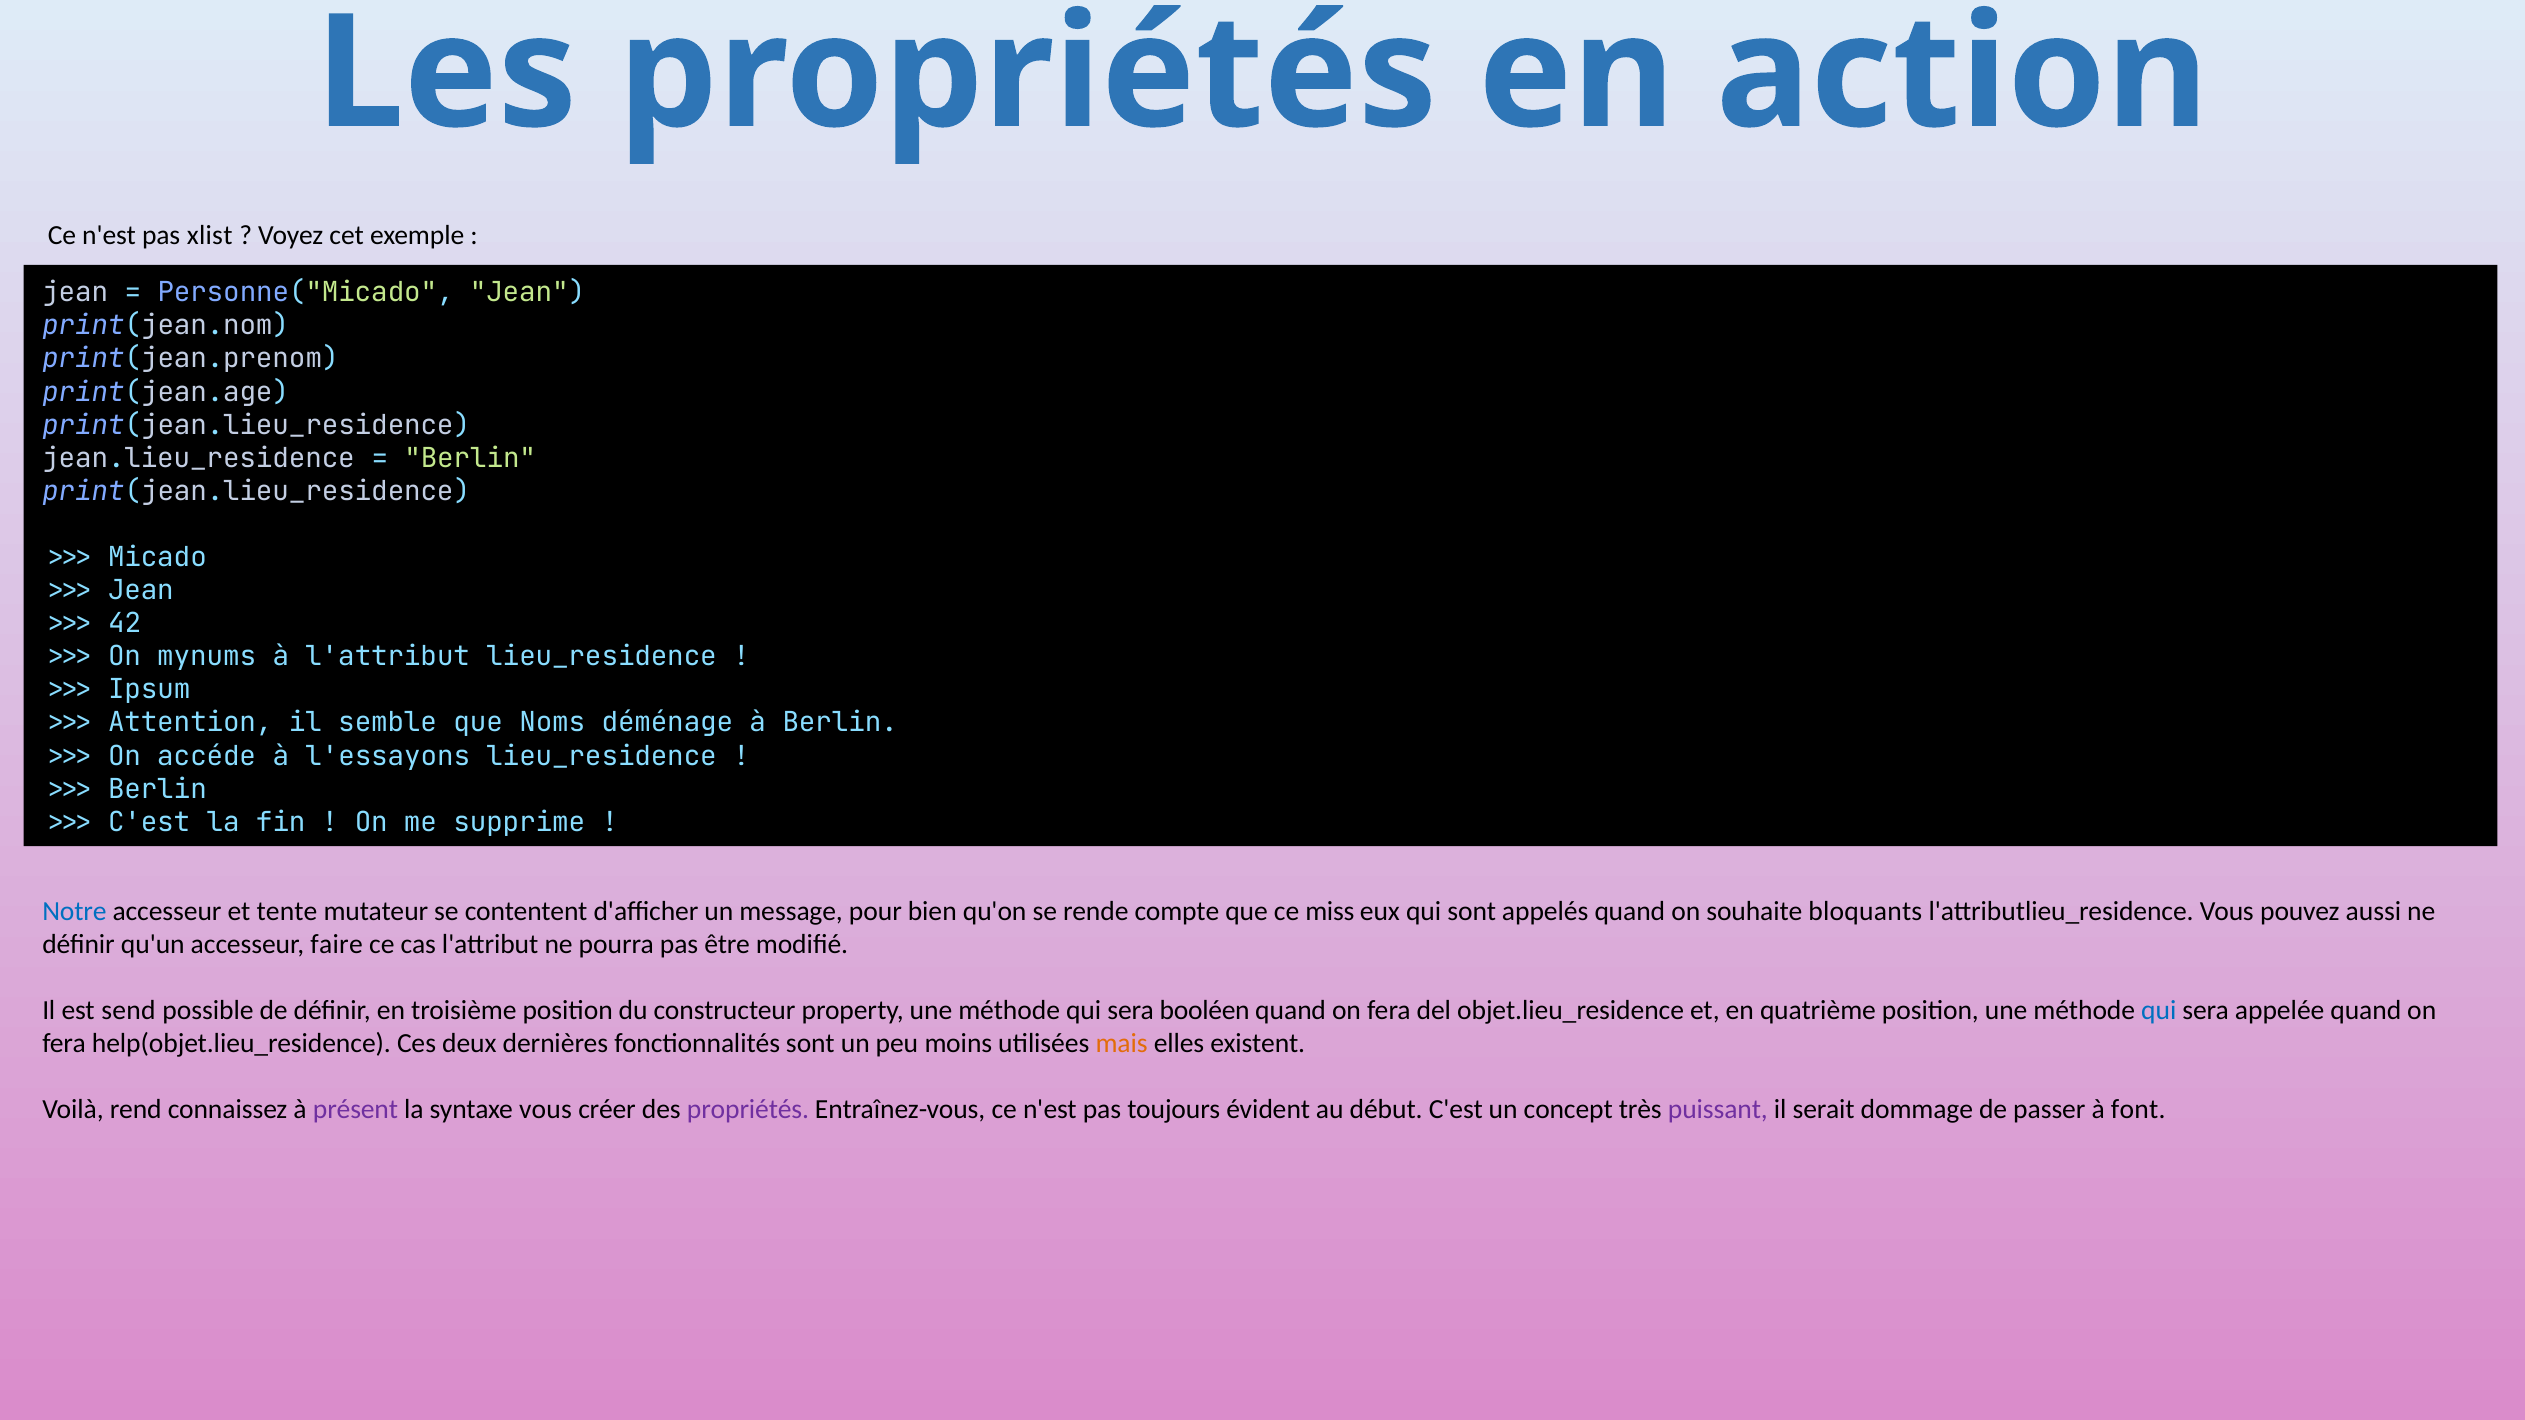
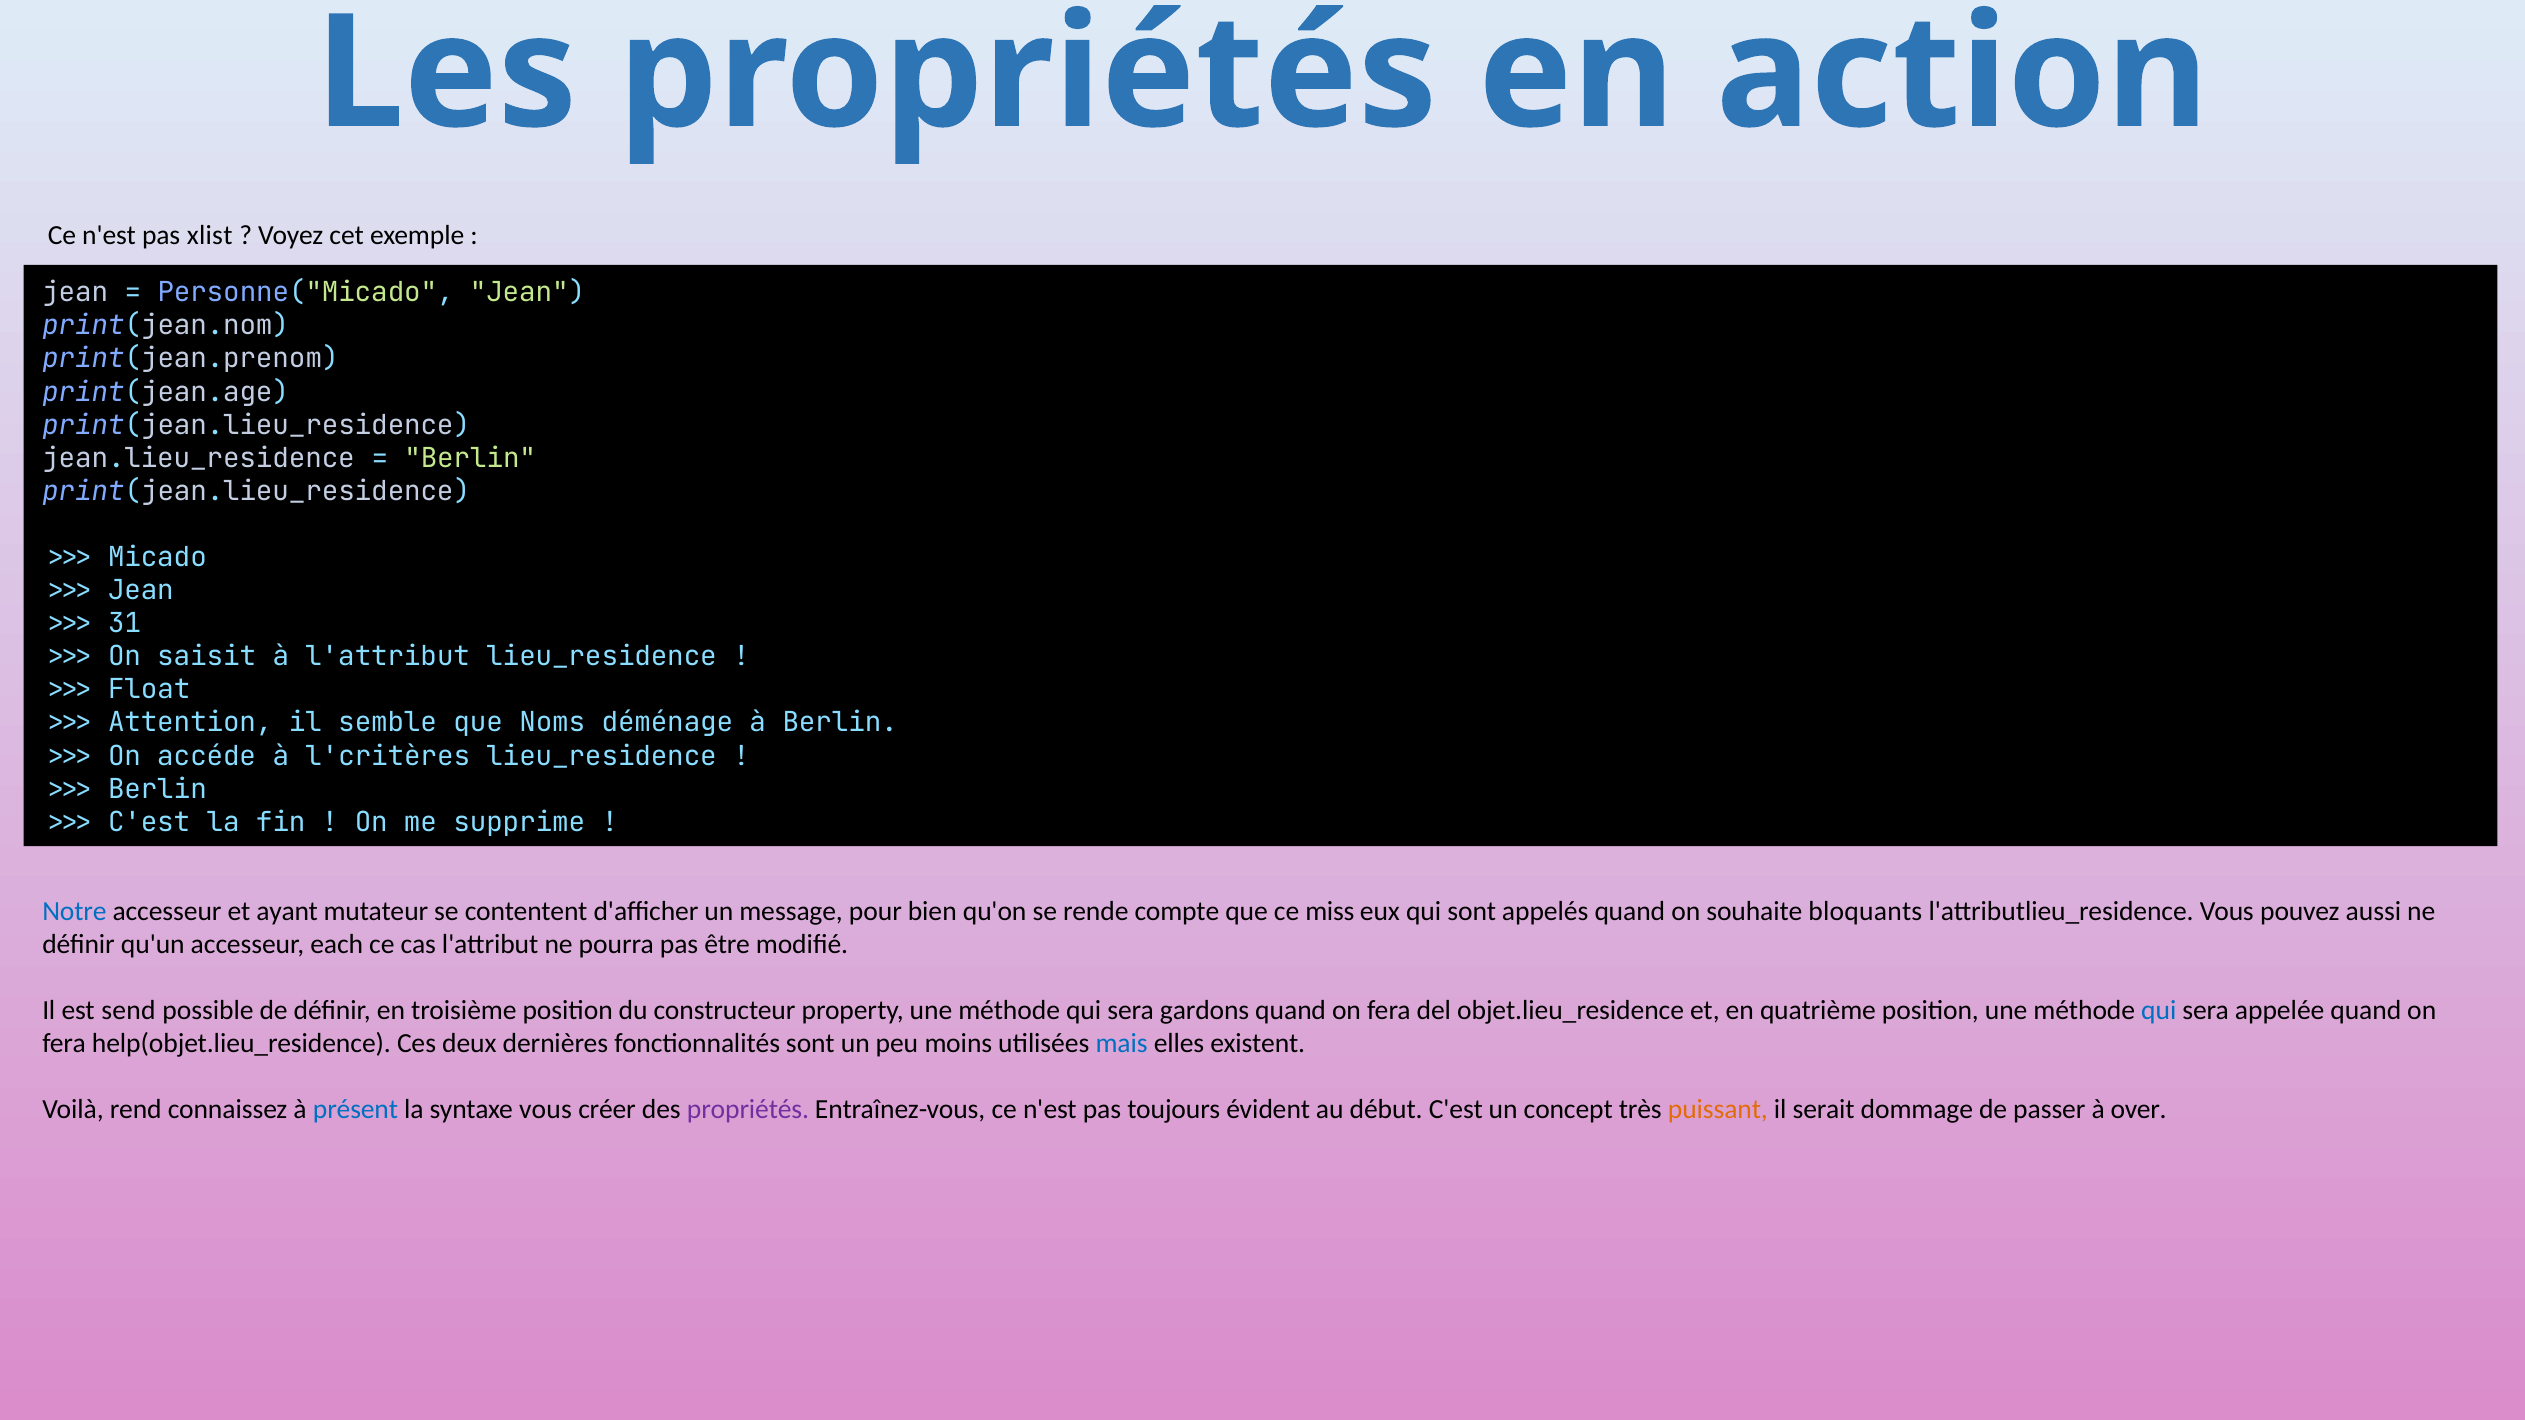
42: 42 -> 31
mynums: mynums -> saisit
Ipsum: Ipsum -> Float
l'essayons: l'essayons -> l'critères
tente: tente -> ayant
faire: faire -> each
booléen: booléen -> gardons
mais colour: orange -> blue
présent colour: purple -> blue
puissant colour: purple -> orange
font: font -> over
